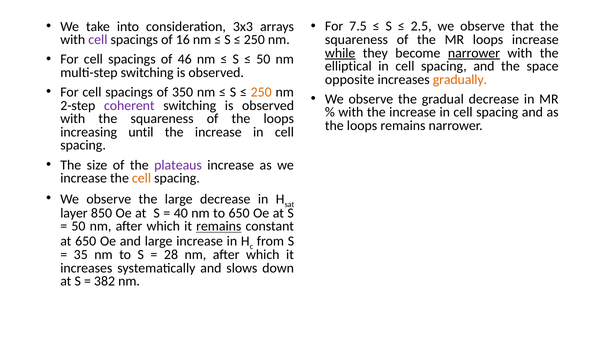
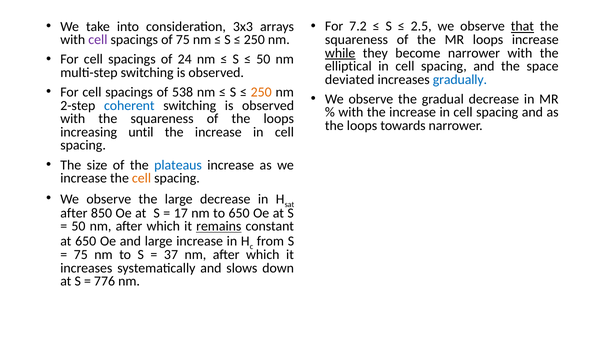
7.5: 7.5 -> 7.2
that underline: none -> present
of 16: 16 -> 75
narrower at (474, 53) underline: present -> none
46: 46 -> 24
opposite: opposite -> deviated
gradually colour: orange -> blue
350: 350 -> 538
coherent colour: purple -> blue
loops remains: remains -> towards
plateaus colour: purple -> blue
layer at (74, 213): layer -> after
40: 40 -> 17
35 at (81, 255): 35 -> 75
28: 28 -> 37
382: 382 -> 776
